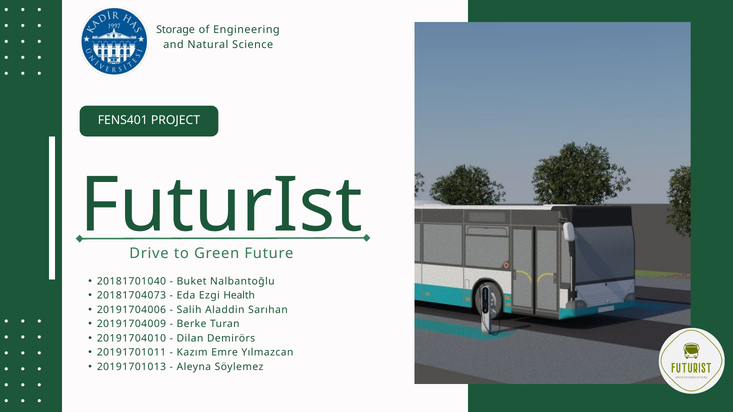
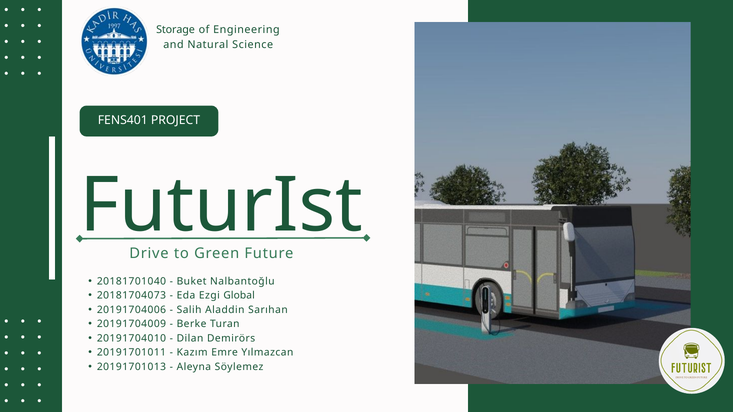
Health: Health -> Global
